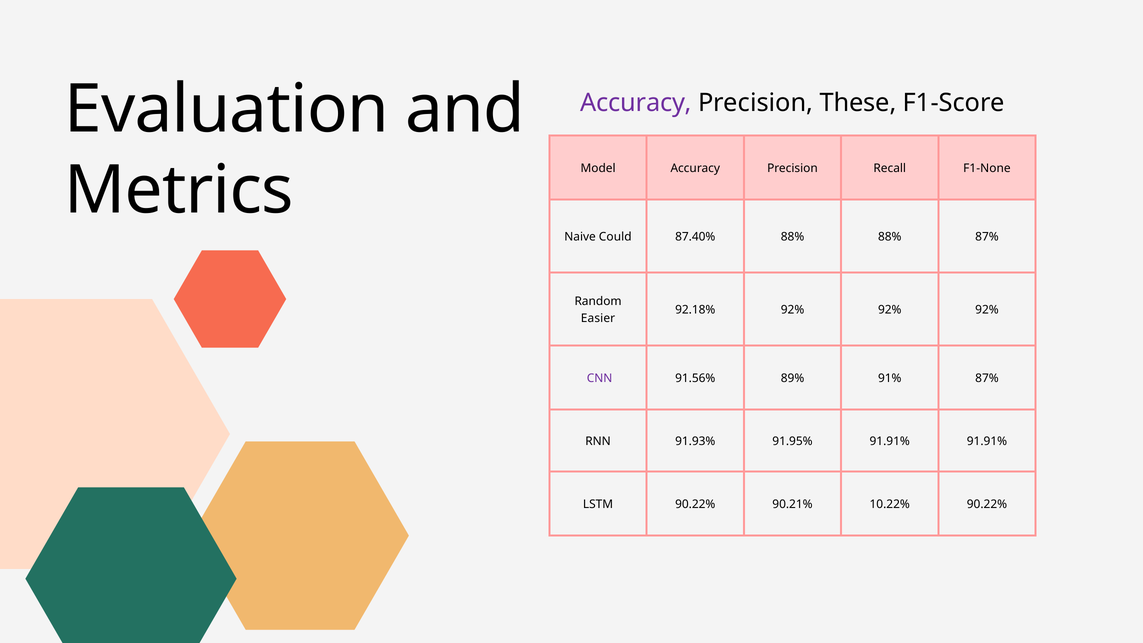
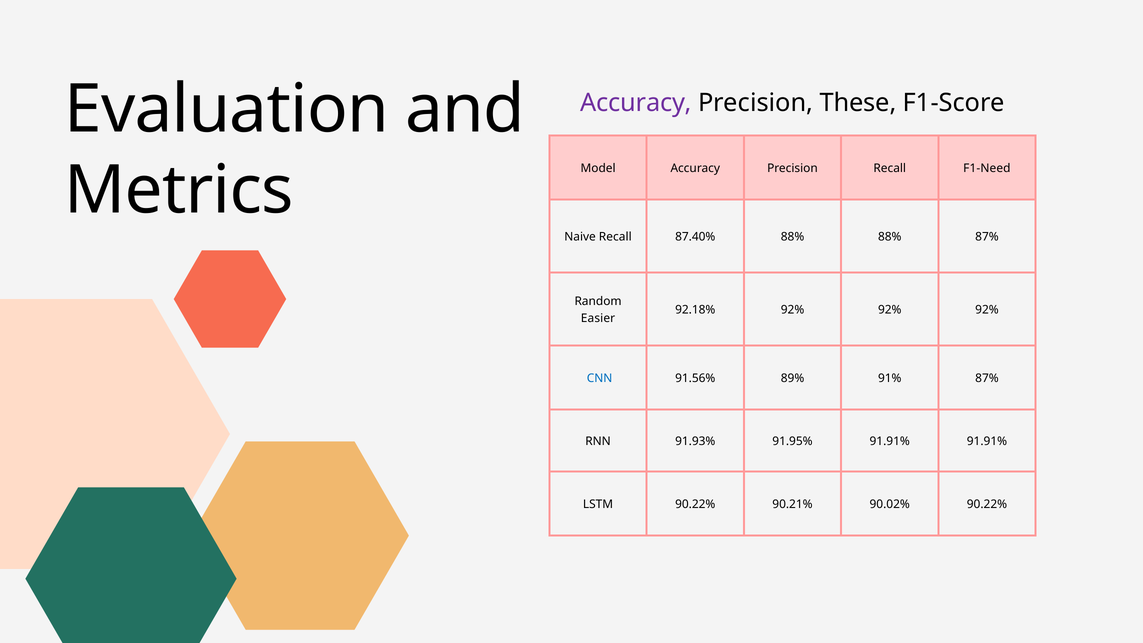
F1-None: F1-None -> F1-Need
Naive Could: Could -> Recall
CNN colour: purple -> blue
10.22%: 10.22% -> 90.02%
